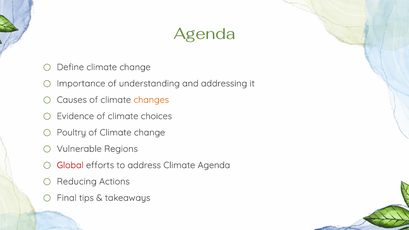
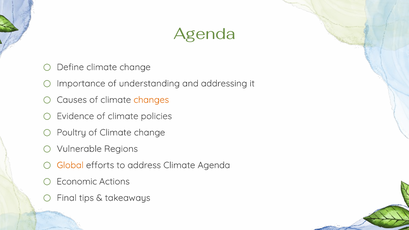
choices: choices -> policies
Global colour: red -> orange
Reducing: Reducing -> Economic
